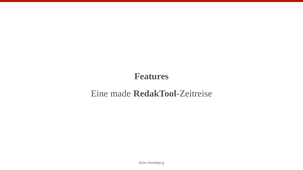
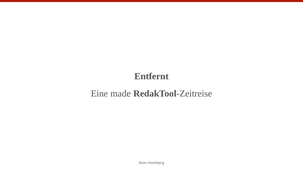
Features: Features -> Entfernt
